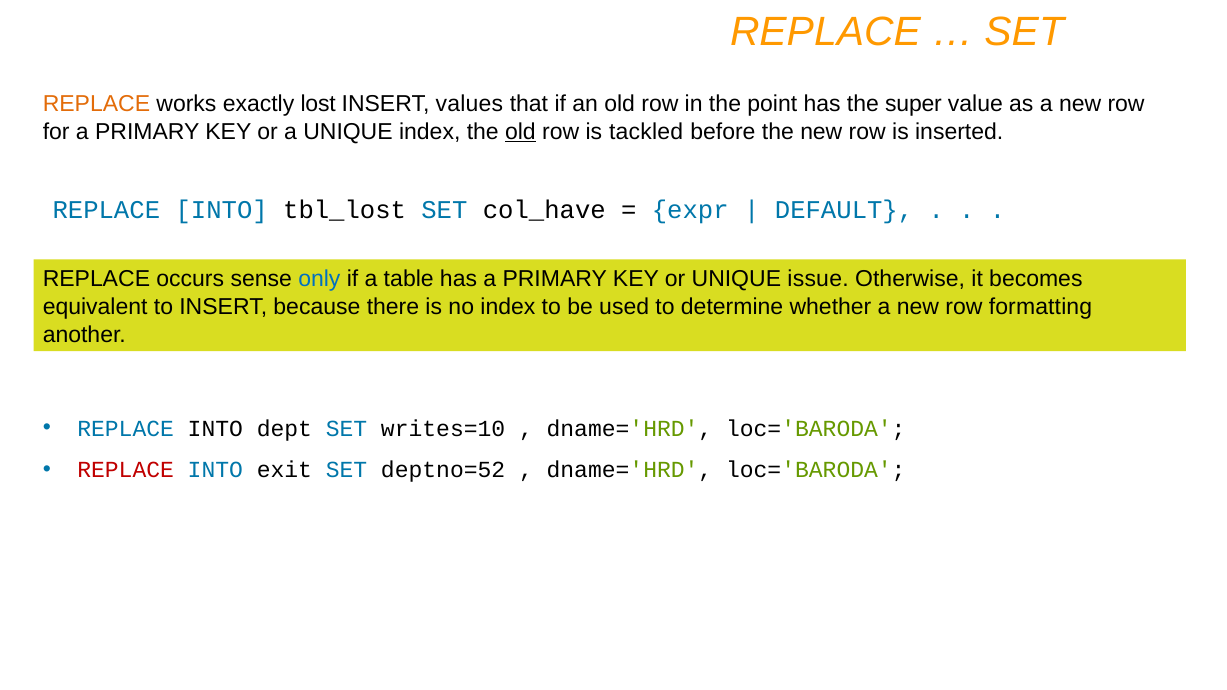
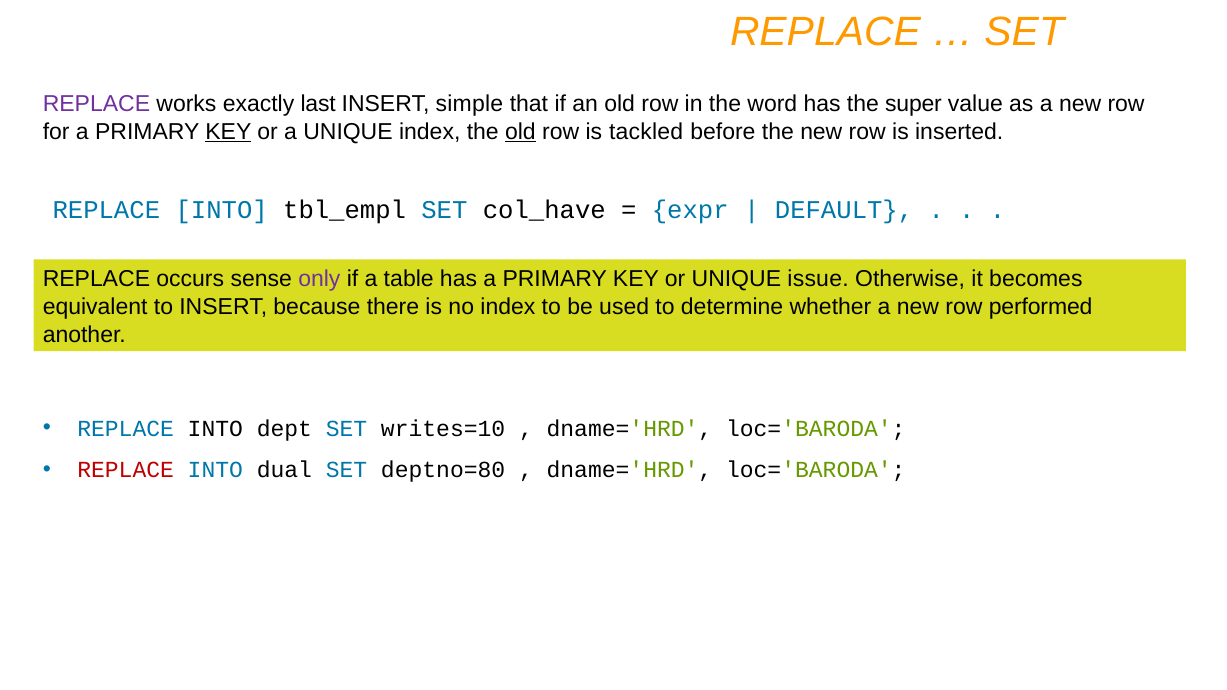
REPLACE at (96, 104) colour: orange -> purple
lost: lost -> last
values: values -> simple
point: point -> word
KEY at (228, 132) underline: none -> present
tbl_lost: tbl_lost -> tbl_empl
only colour: blue -> purple
formatting: formatting -> performed
exit: exit -> dual
deptno=52: deptno=52 -> deptno=80
